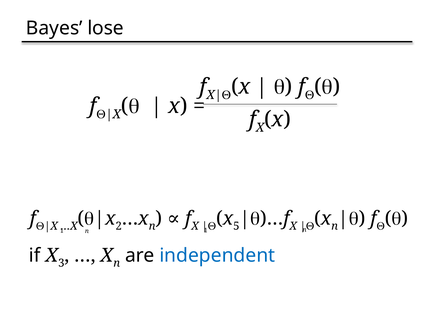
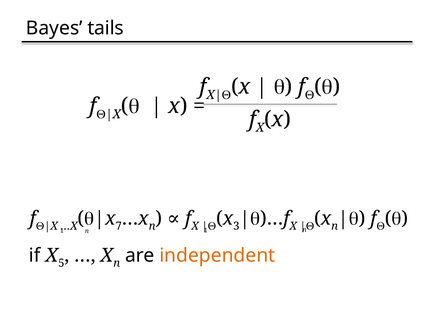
lose: lose -> tails
2: 2 -> 7
5: 5 -> 3
3: 3 -> 5
independent colour: blue -> orange
